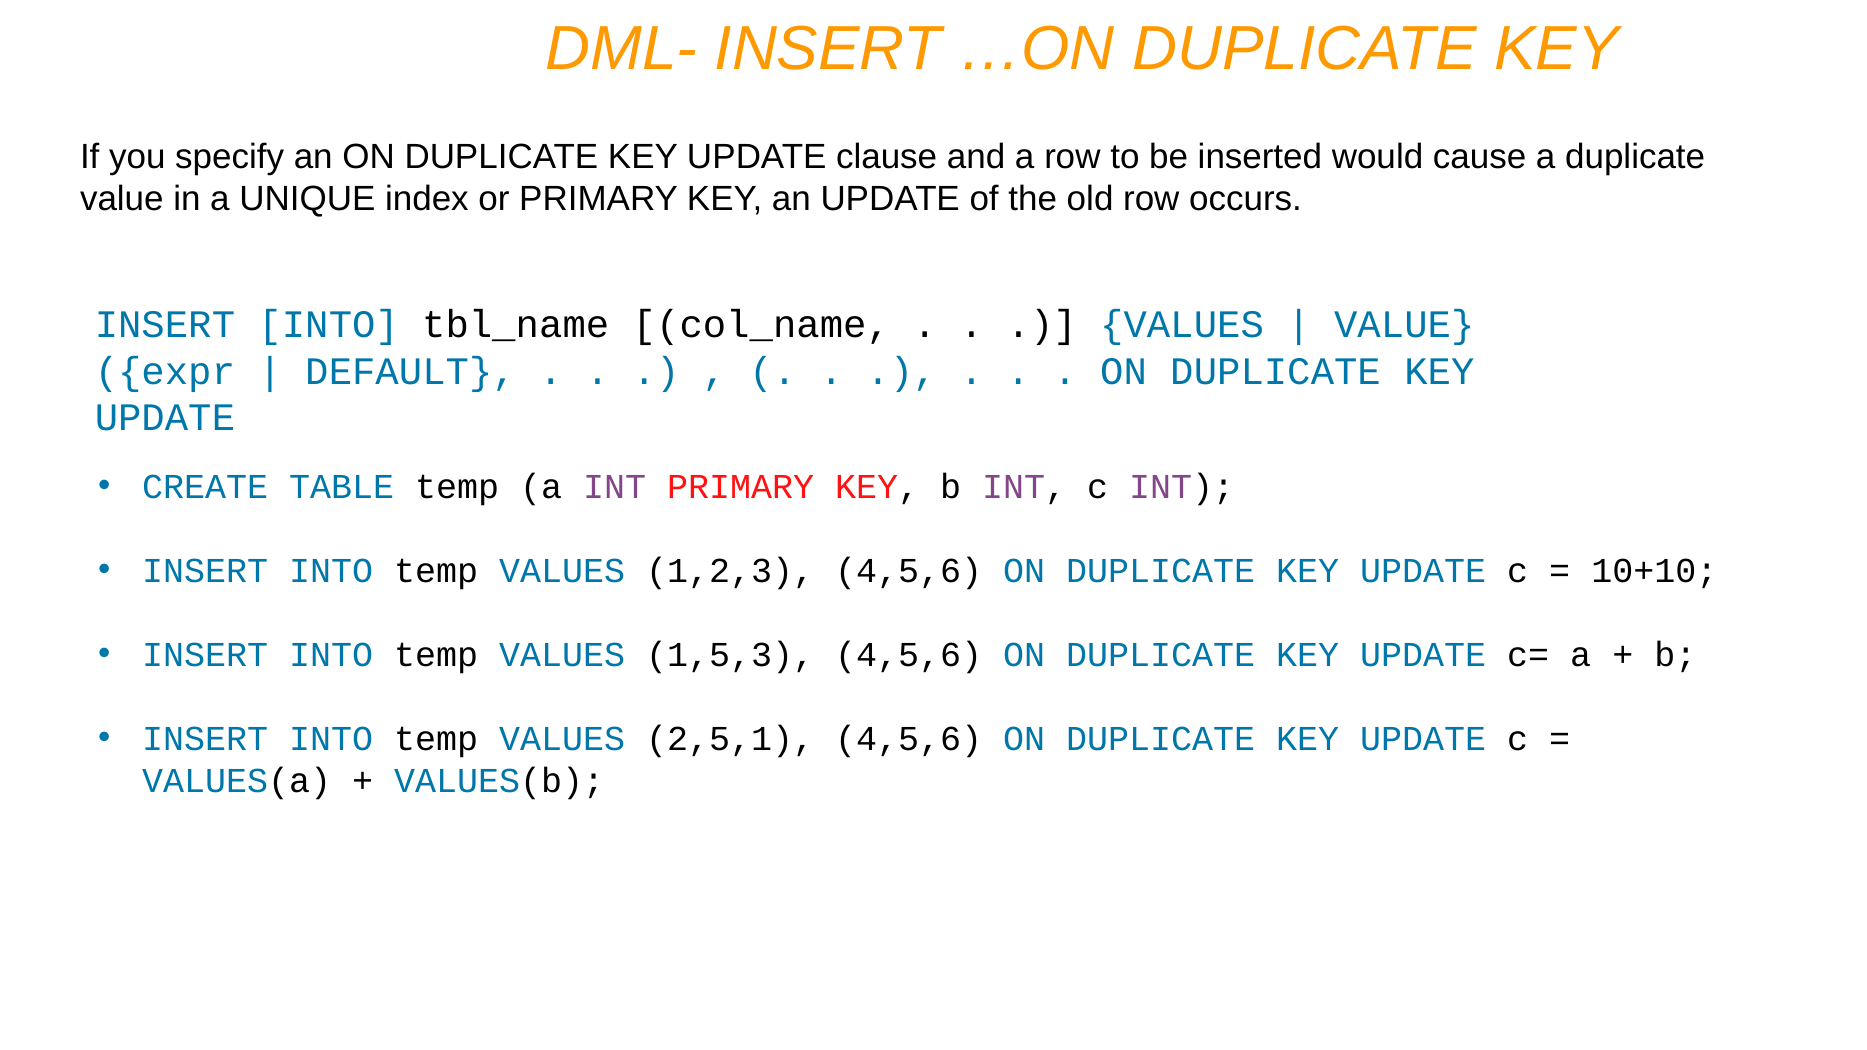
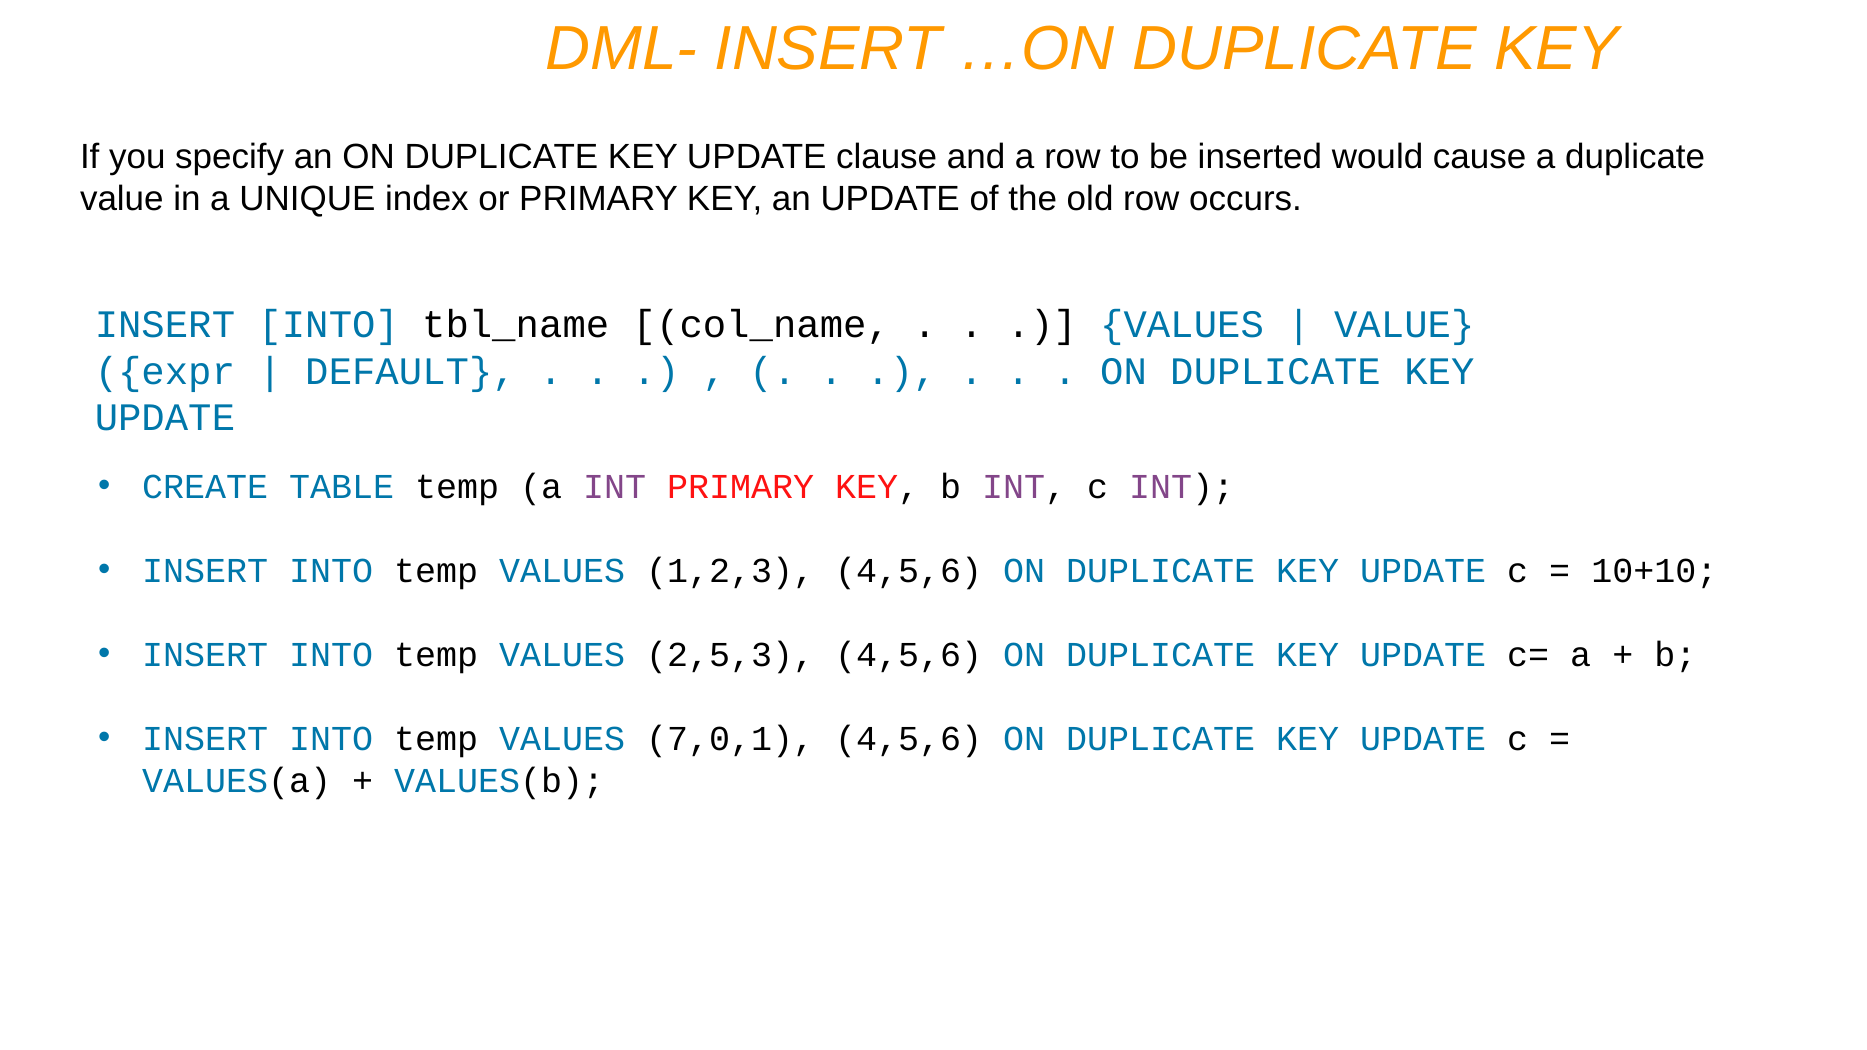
1,5,3: 1,5,3 -> 2,5,3
2,5,1: 2,5,1 -> 7,0,1
